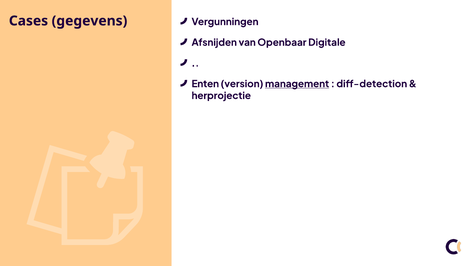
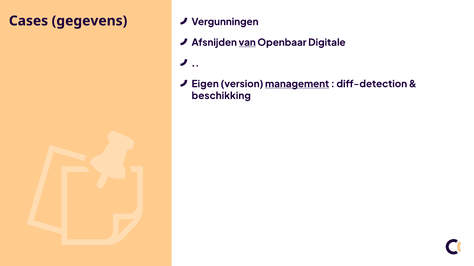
van underline: none -> present
Enten: Enten -> Eigen
herprojectie: herprojectie -> beschikking
